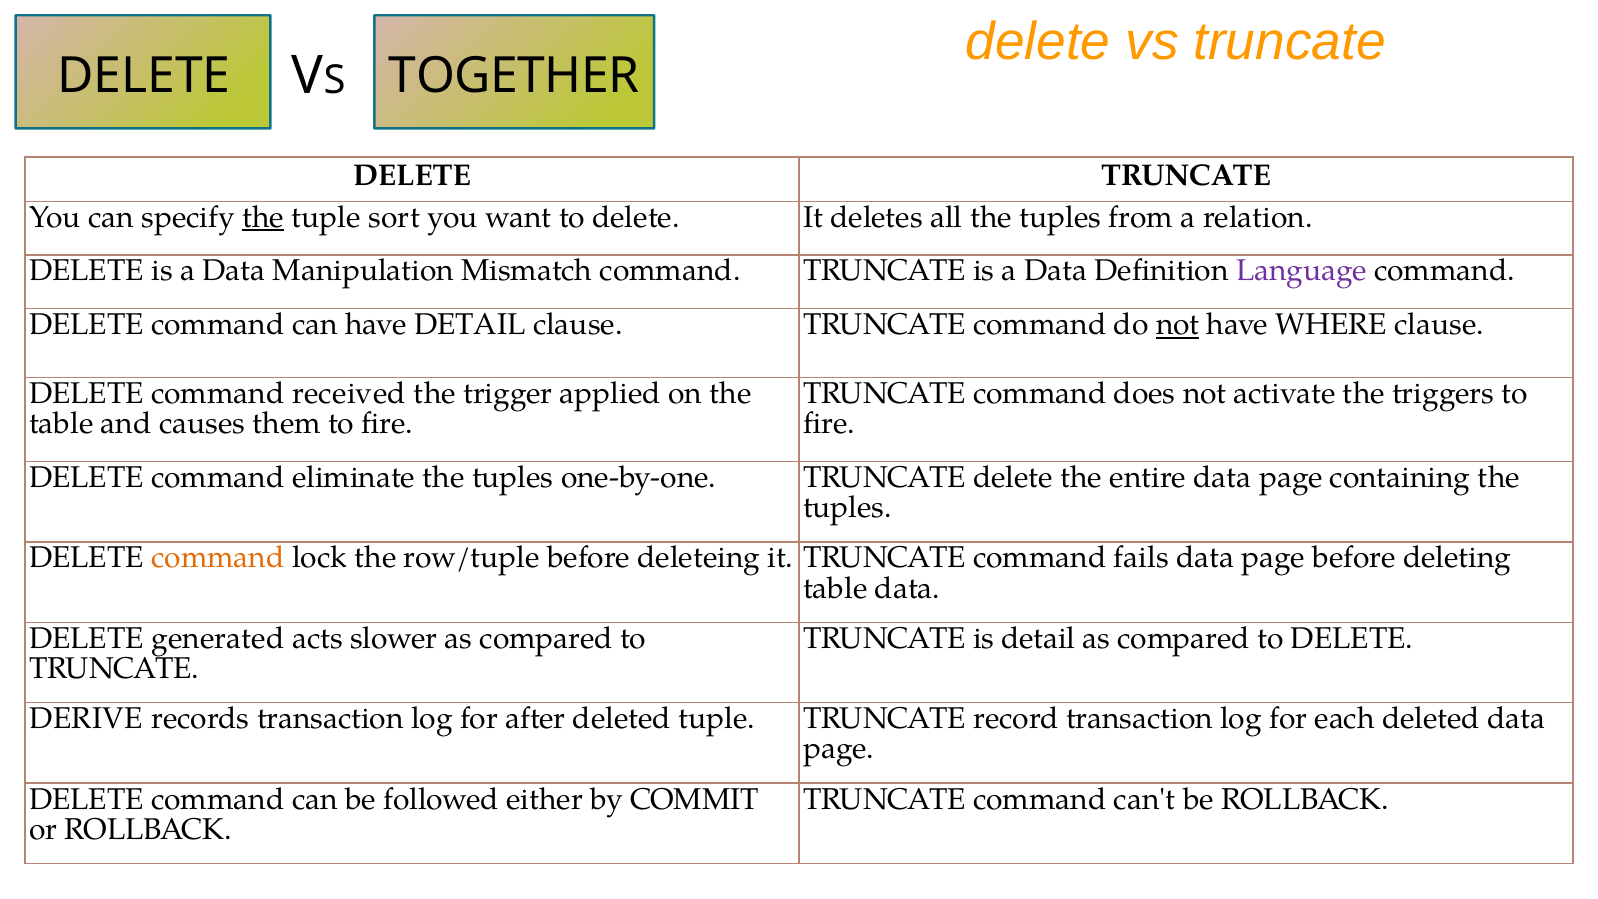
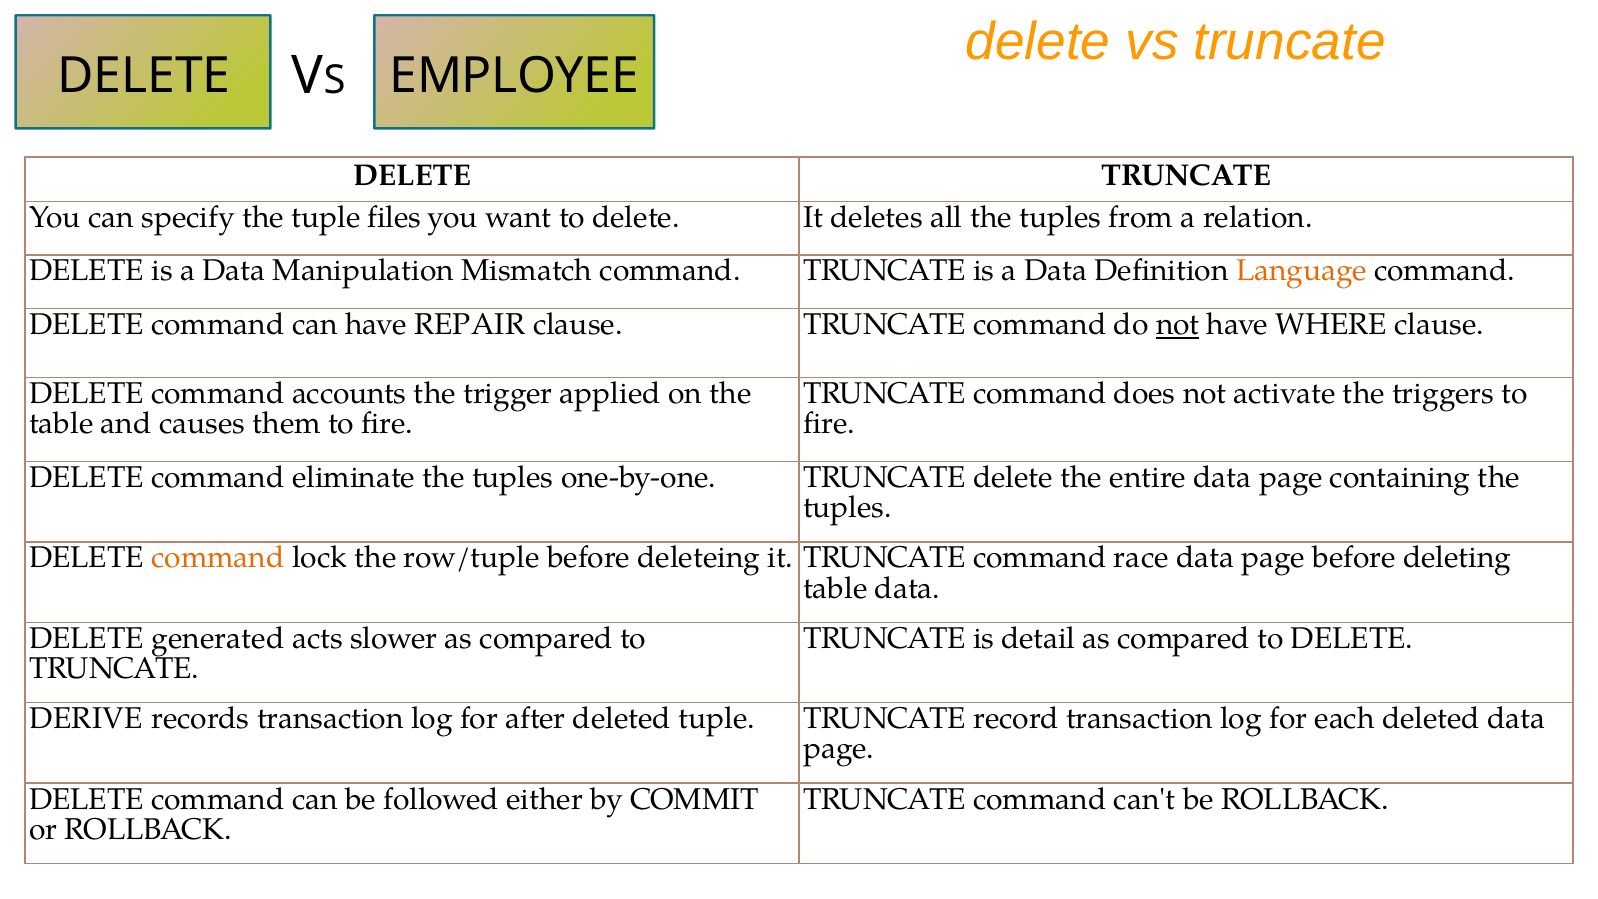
TOGETHER: TOGETHER -> EMPLOYEE
the at (263, 217) underline: present -> none
sort: sort -> files
Language colour: purple -> orange
have DETAIL: DETAIL -> REPAIR
received: received -> accounts
fails: fails -> race
